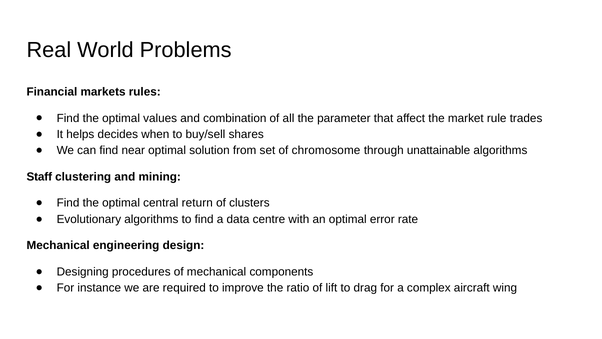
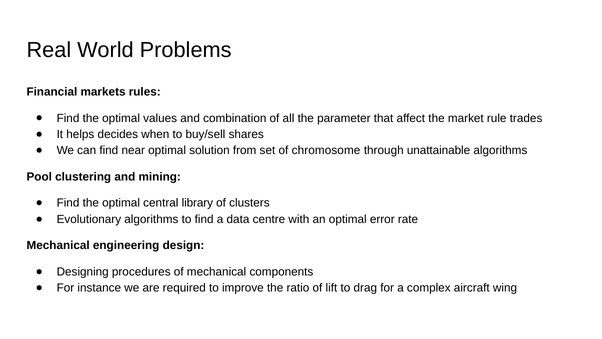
Staff: Staff -> Pool
return: return -> library
